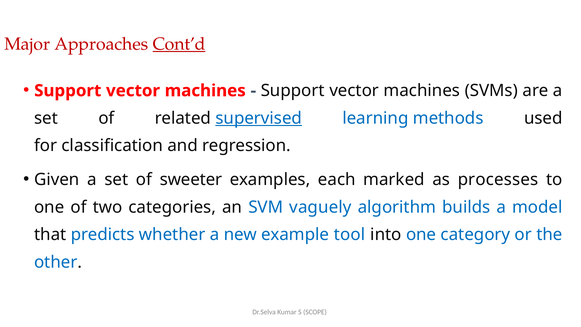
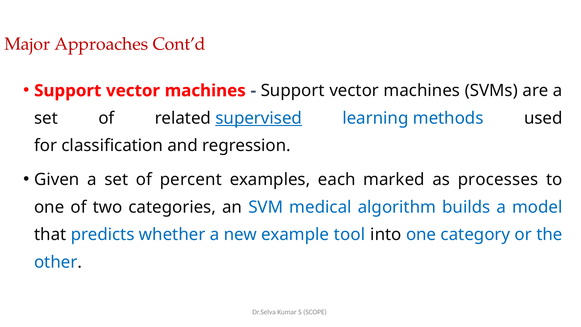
Cont’d underline: present -> none
sweeter: sweeter -> percent
vaguely: vaguely -> medical
